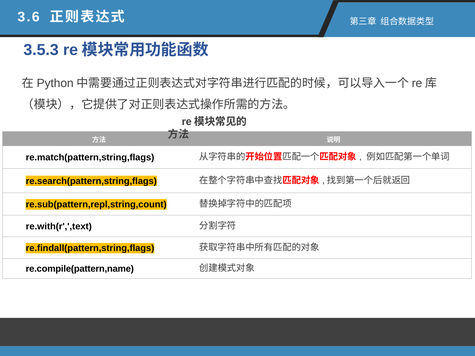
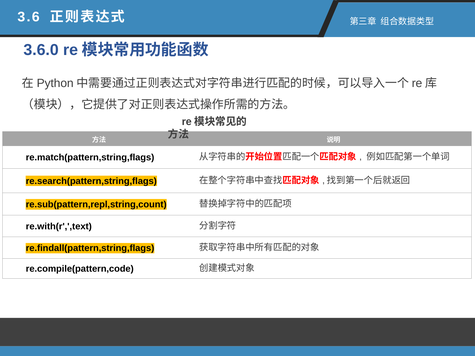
3.5.3: 3.5.3 -> 3.6.0
re.compile(pattern,name: re.compile(pattern,name -> re.compile(pattern,code
